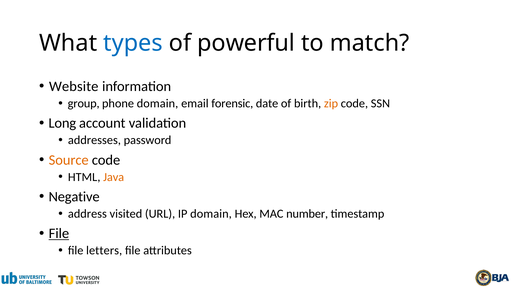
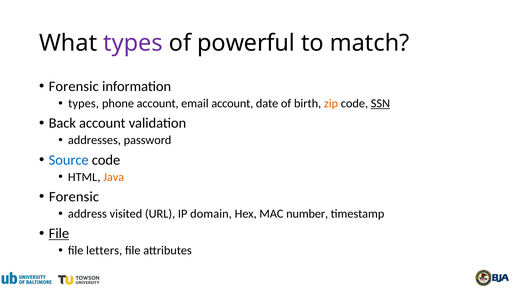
types at (133, 43) colour: blue -> purple
Website at (74, 86): Website -> Forensic
group at (84, 104): group -> types
phone domain: domain -> account
email forensic: forensic -> account
SSN underline: none -> present
Long: Long -> Back
Source colour: orange -> blue
Negative at (74, 197): Negative -> Forensic
